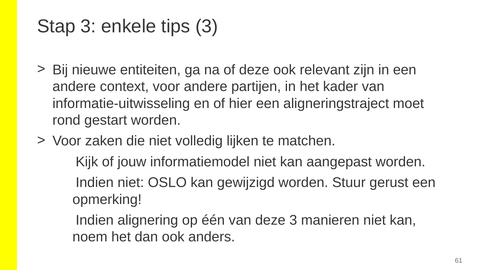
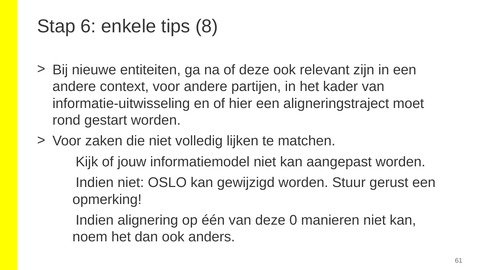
Stap 3: 3 -> 6
tips 3: 3 -> 8
deze 3: 3 -> 0
